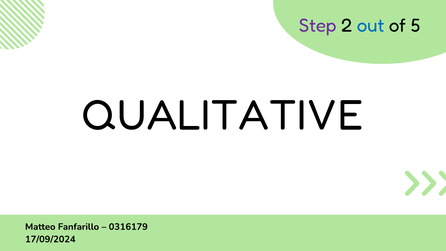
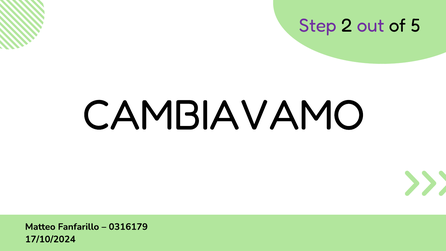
out colour: blue -> purple
QUALITATIVE: QUALITATIVE -> CAMBIAVAMO
17/09/2024: 17/09/2024 -> 17/10/2024
